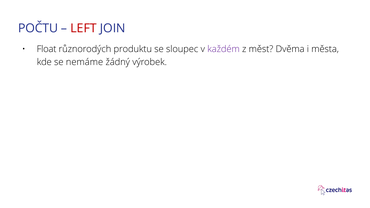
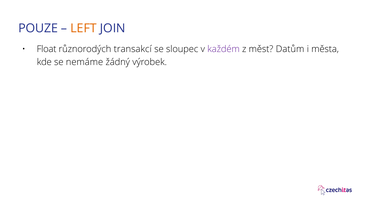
POČTU: POČTU -> POUZE
LEFT colour: red -> orange
produktu: produktu -> transakcí
Dvěma: Dvěma -> Datům
